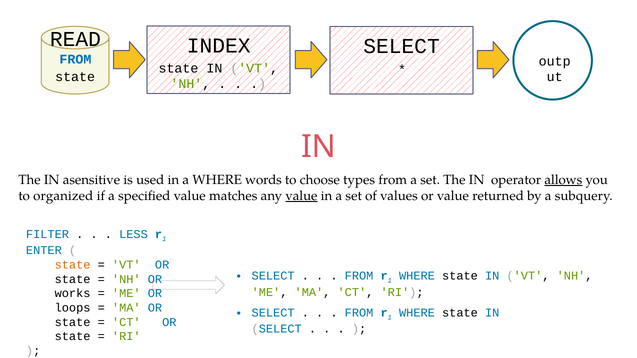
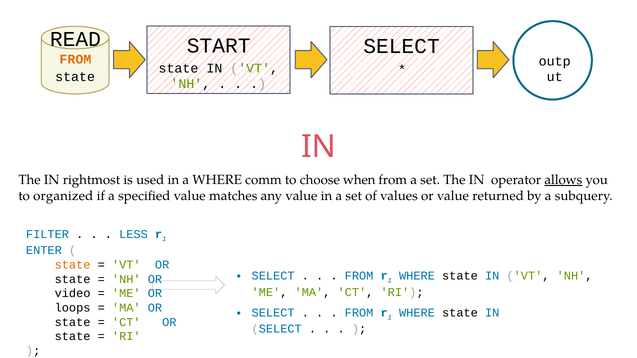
INDEX: INDEX -> START
FROM at (75, 59) colour: blue -> orange
asensitive: asensitive -> rightmost
words: words -> comm
types: types -> when
value at (301, 196) underline: present -> none
works: works -> video
